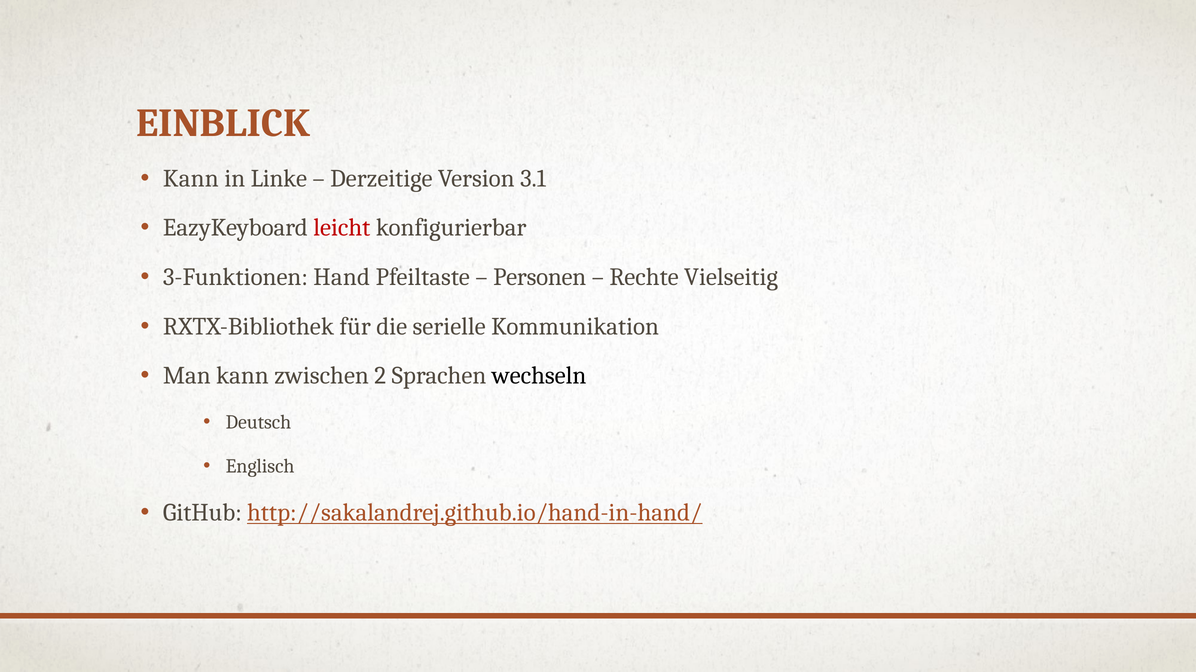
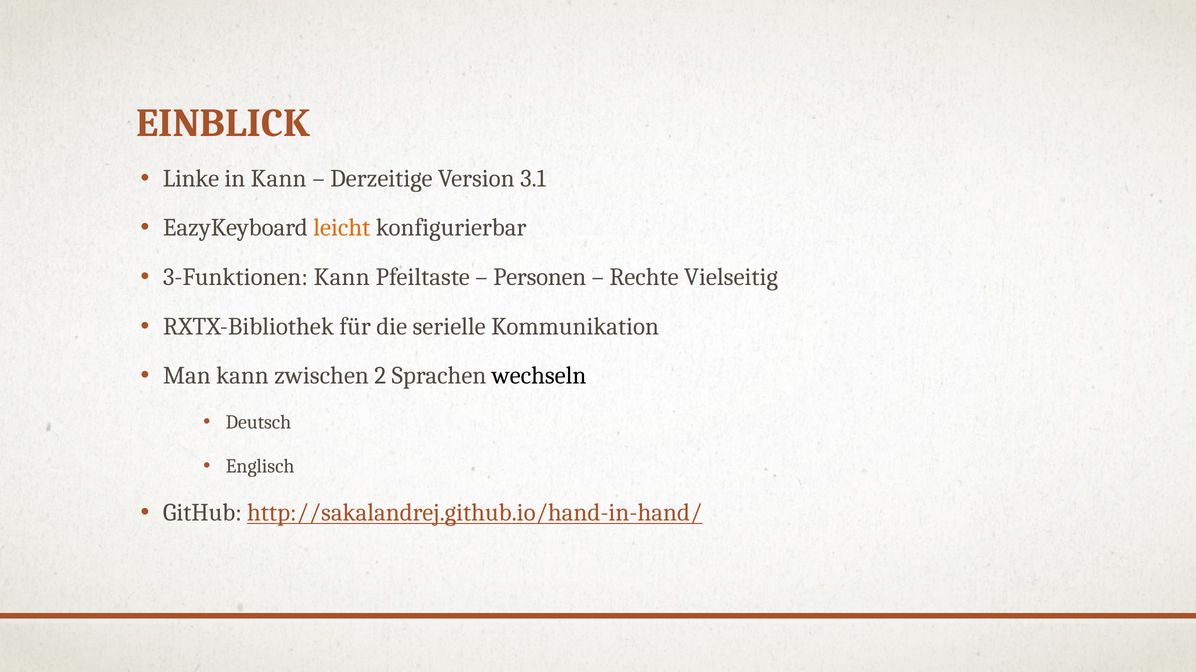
Kann at (191, 179): Kann -> Linke
in Linke: Linke -> Kann
leicht colour: red -> orange
3-Funktionen Hand: Hand -> Kann
